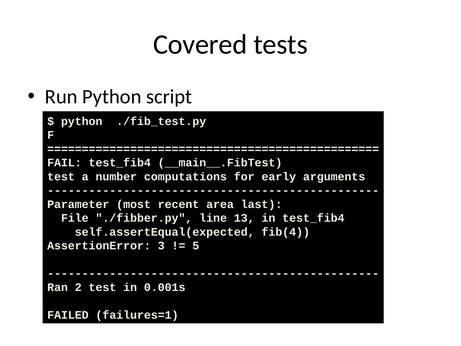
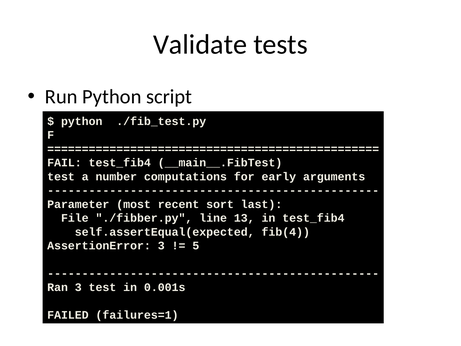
Covered: Covered -> Validate
area: area -> sort
Ran 2: 2 -> 3
